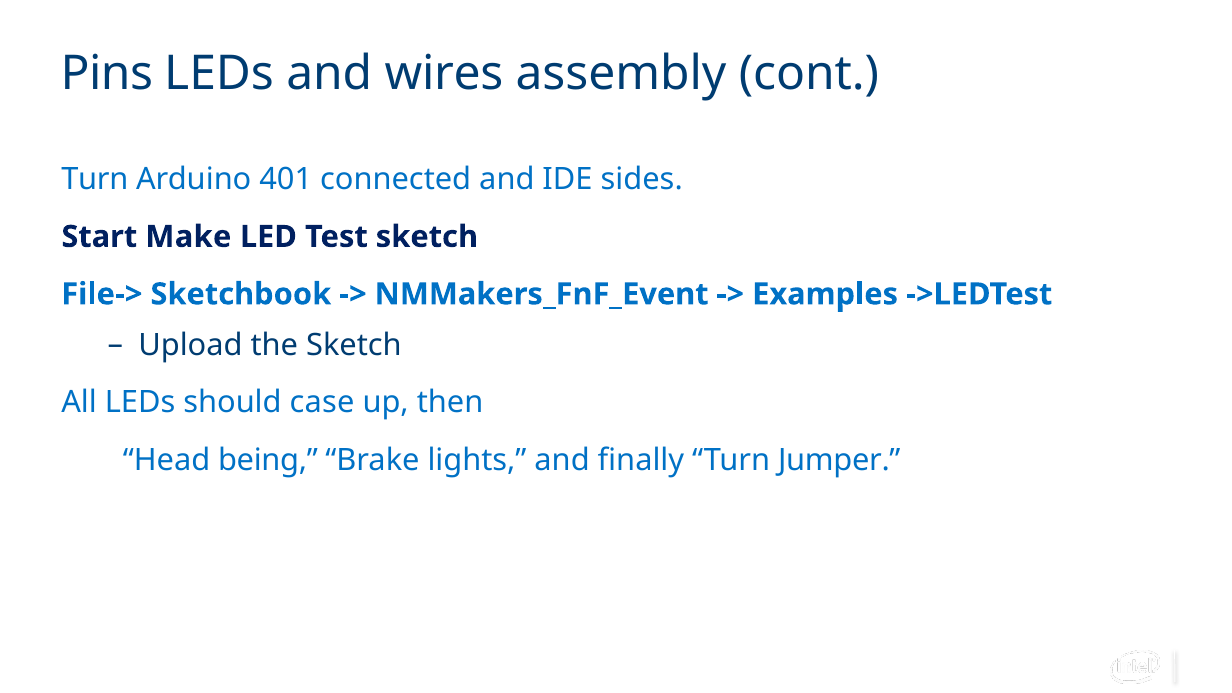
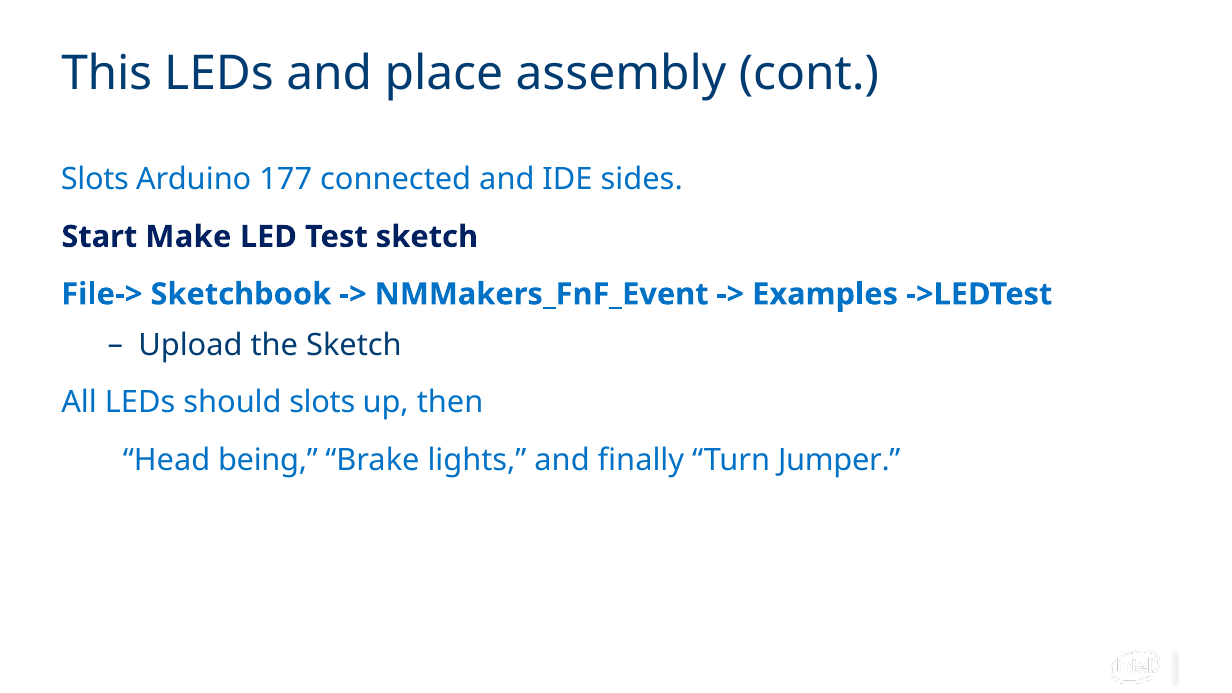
Pins: Pins -> This
wires: wires -> place
Turn at (95, 179): Turn -> Slots
401: 401 -> 177
should case: case -> slots
